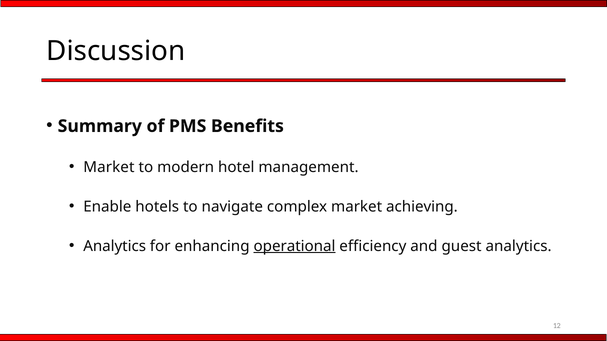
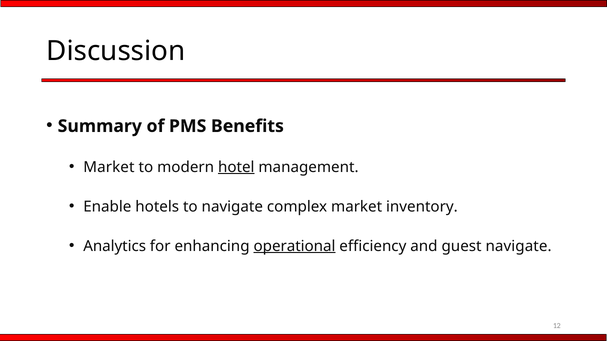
hotel underline: none -> present
achieving: achieving -> inventory
guest analytics: analytics -> navigate
